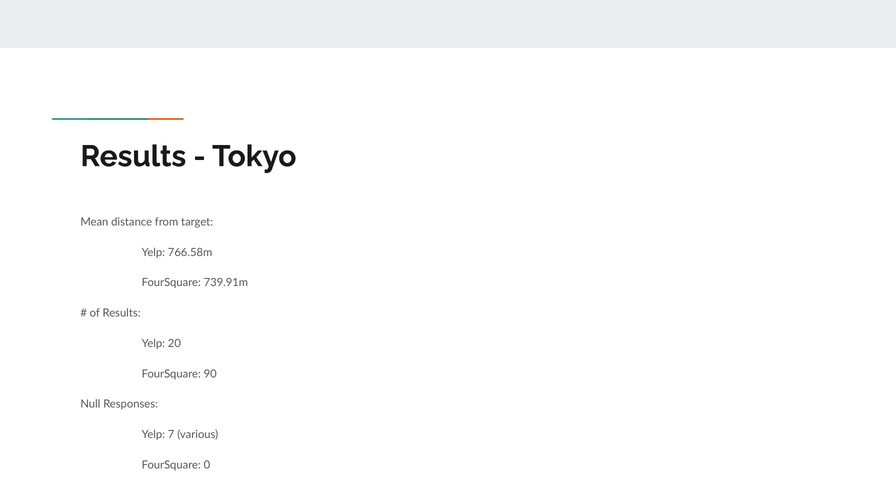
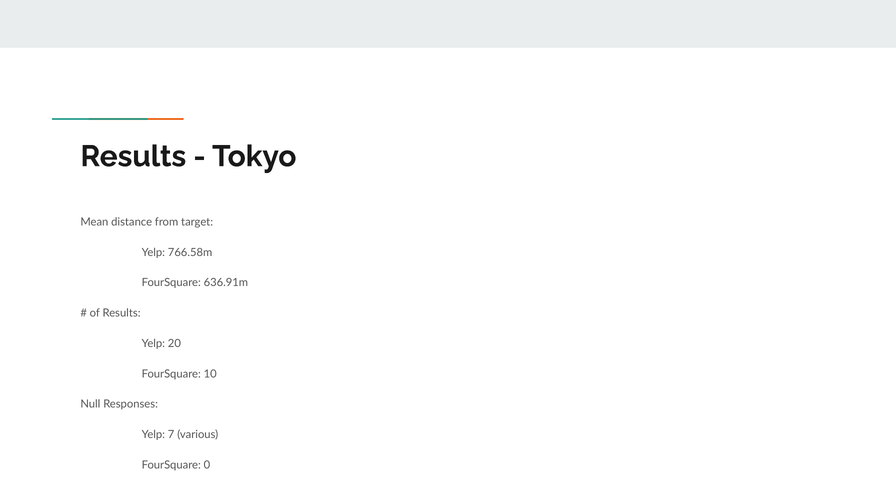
739.91m: 739.91m -> 636.91m
90: 90 -> 10
